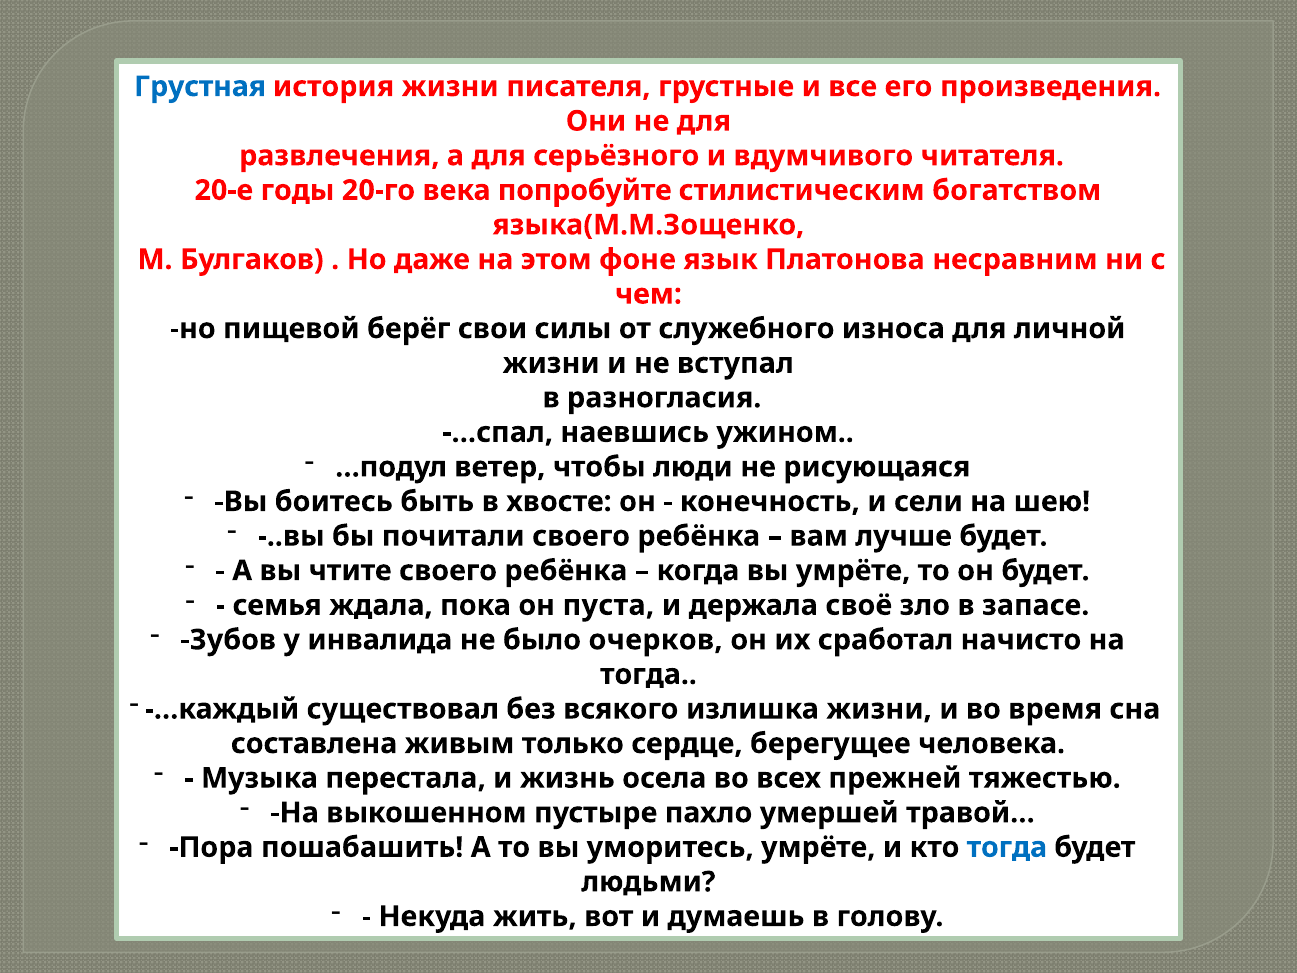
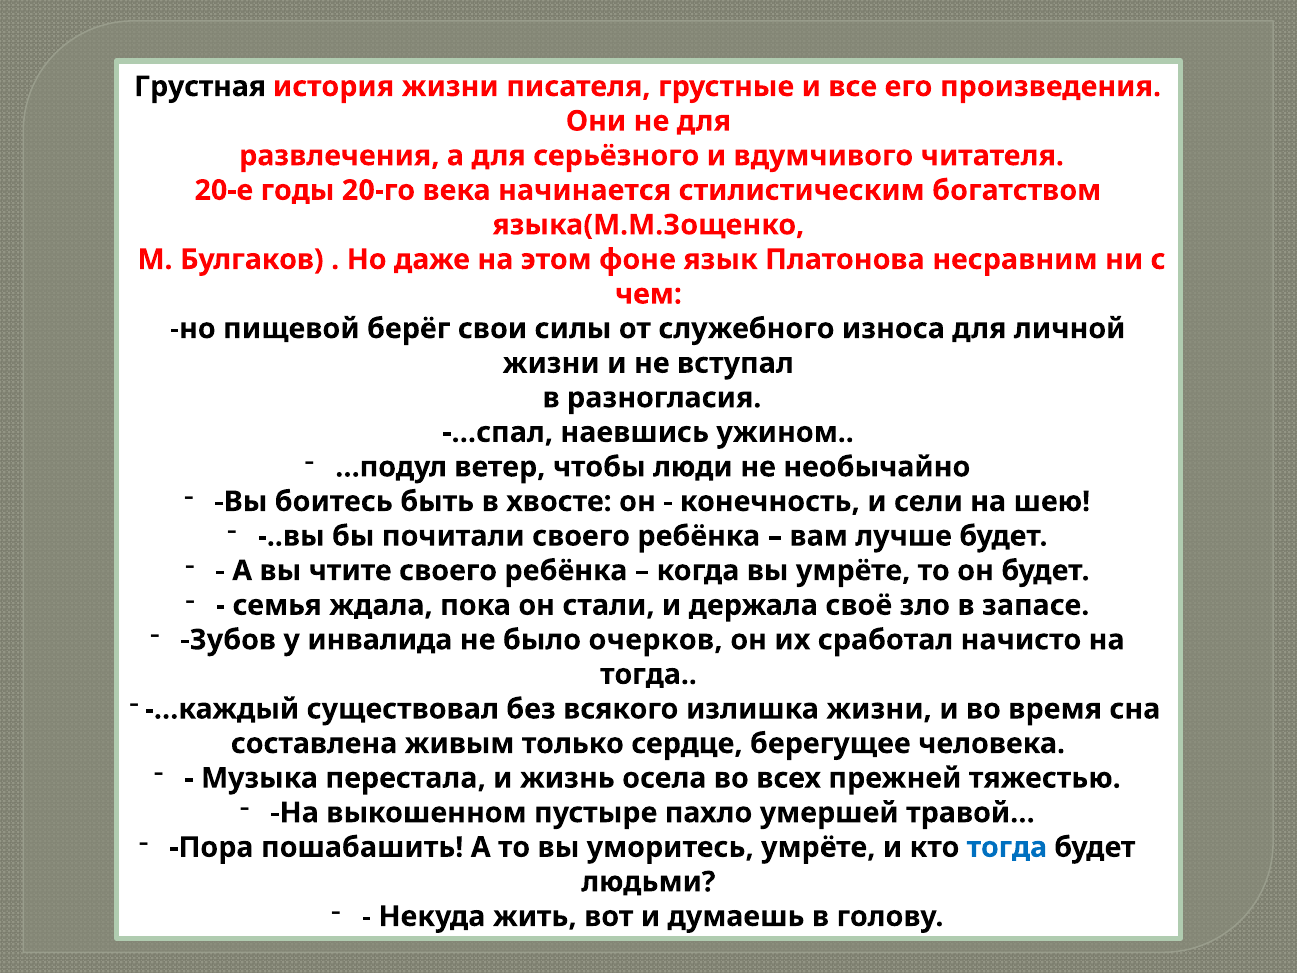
Грустная colour: blue -> black
попробуйте: попробуйте -> начинается
рисующаяся: рисующаяся -> необычайно
пуста: пуста -> стали
